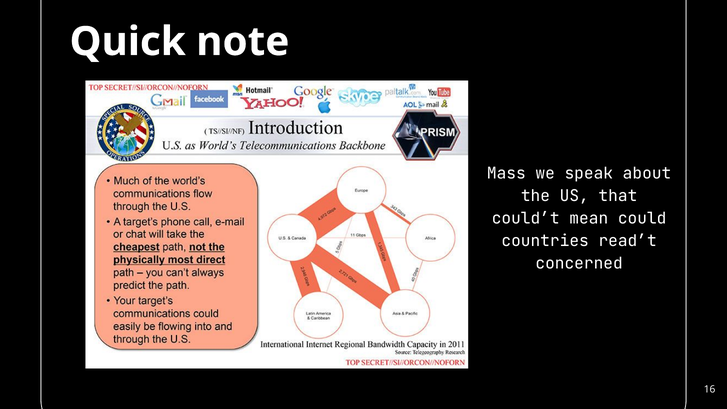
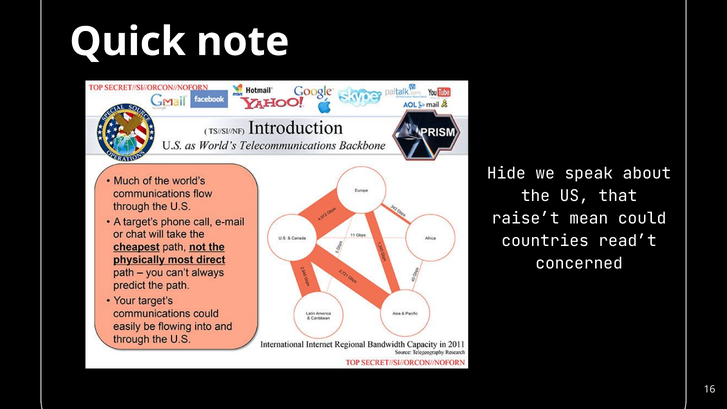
Mass: Mass -> Hide
could’t: could’t -> raise’t
